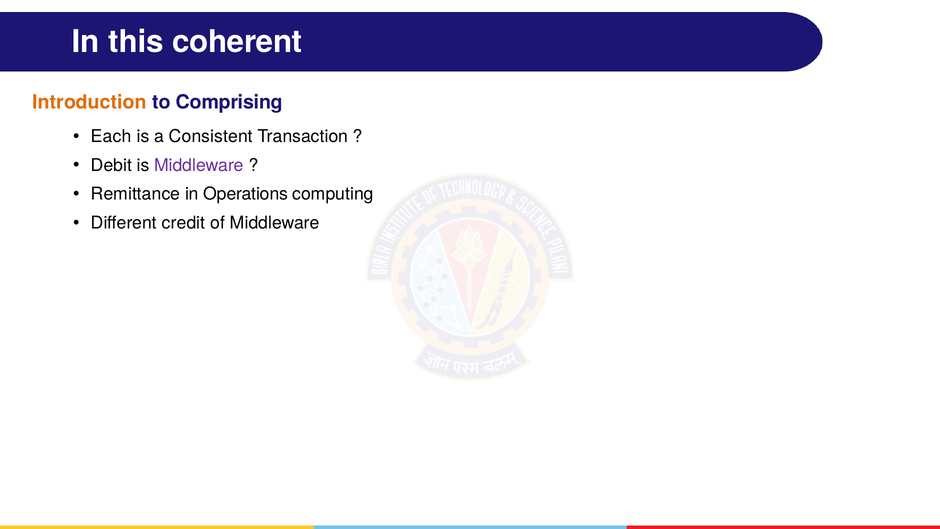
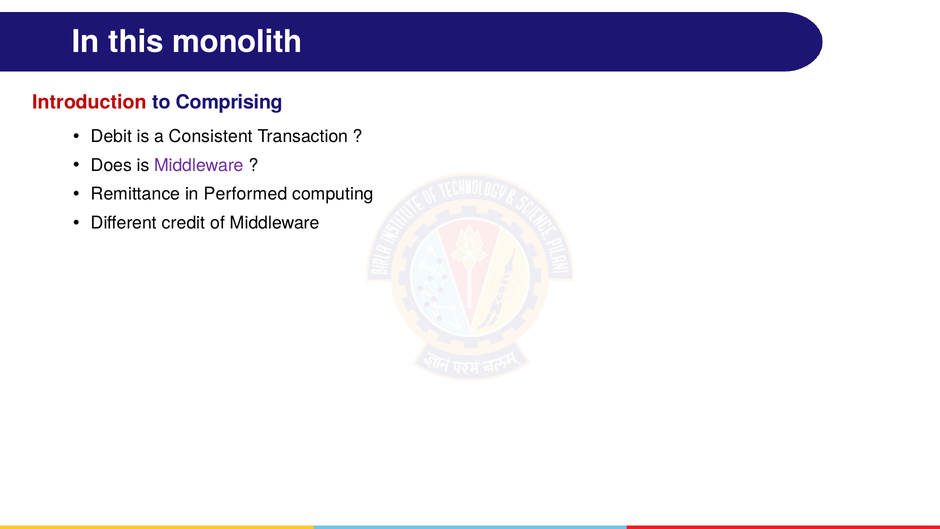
coherent: coherent -> monolith
Introduction colour: orange -> red
Each: Each -> Debit
Debit: Debit -> Does
Operations: Operations -> Performed
